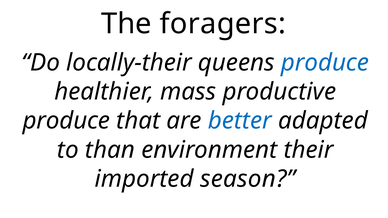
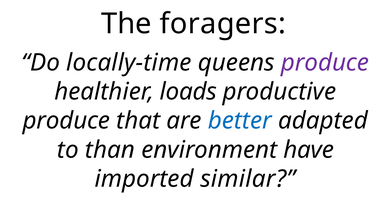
locally-their: locally-their -> locally-time
produce at (325, 63) colour: blue -> purple
mass: mass -> loads
their: their -> have
season: season -> similar
